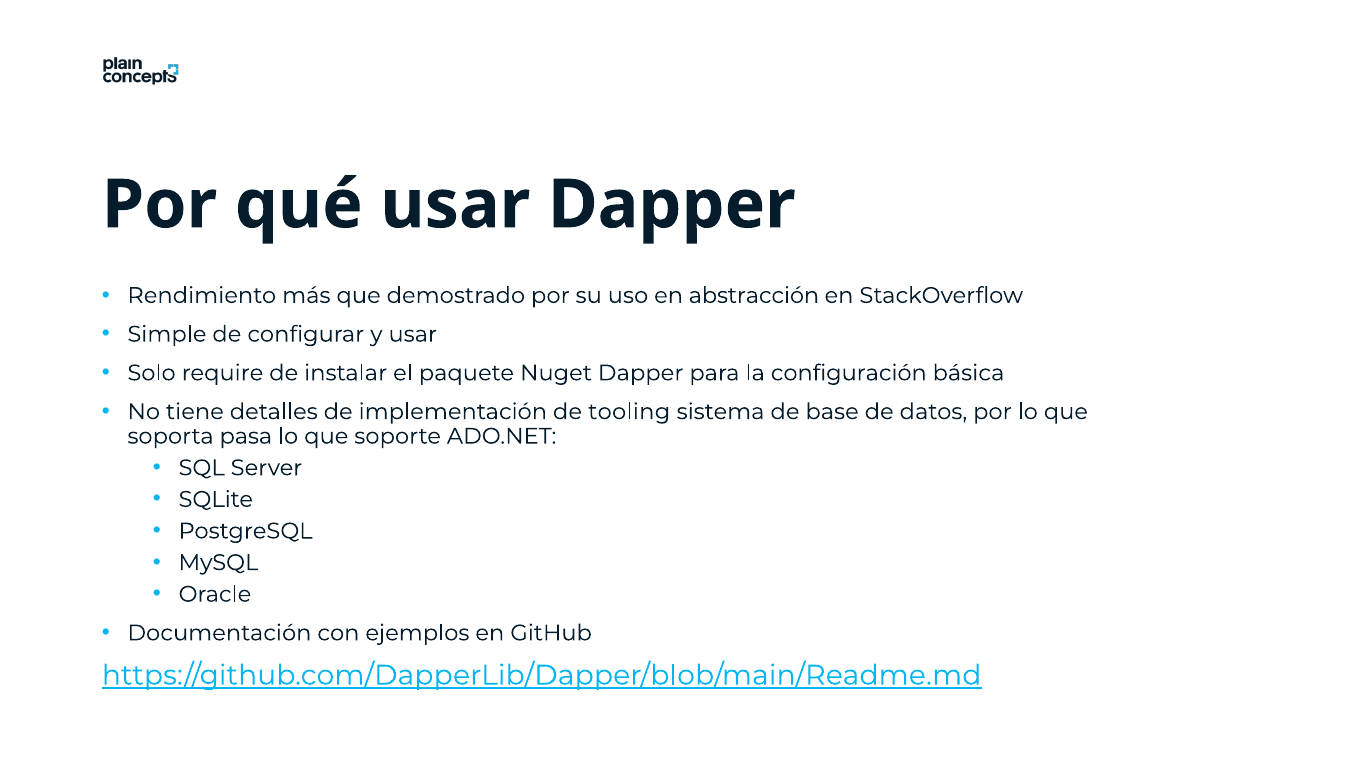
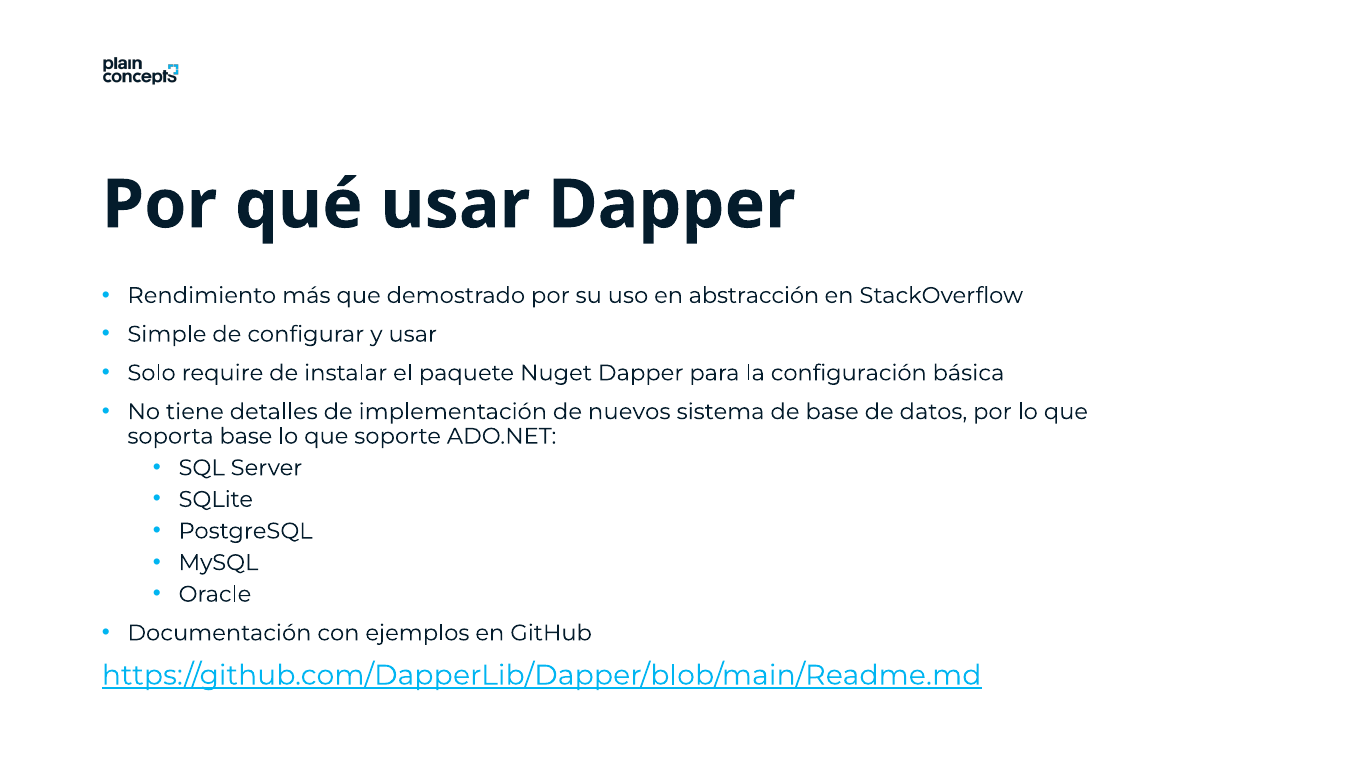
tooling: tooling -> nuevos
soporta pasa: pasa -> base
